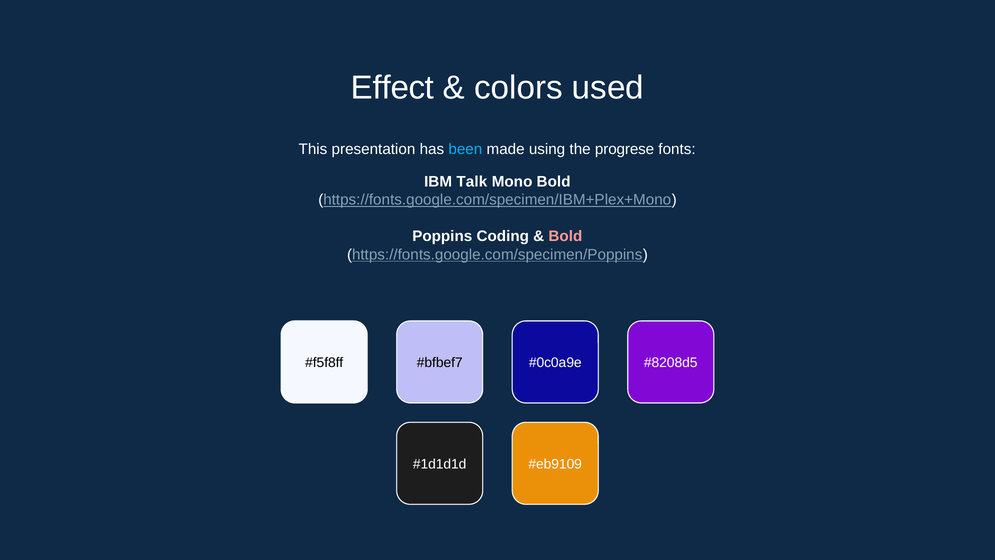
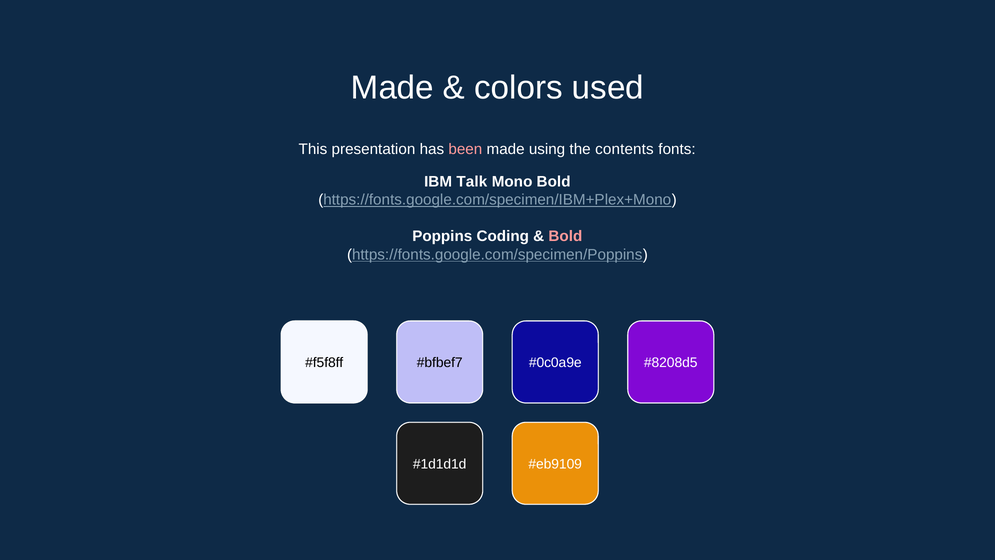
Effect at (393, 88): Effect -> Made
been colour: light blue -> pink
progrese: progrese -> contents
